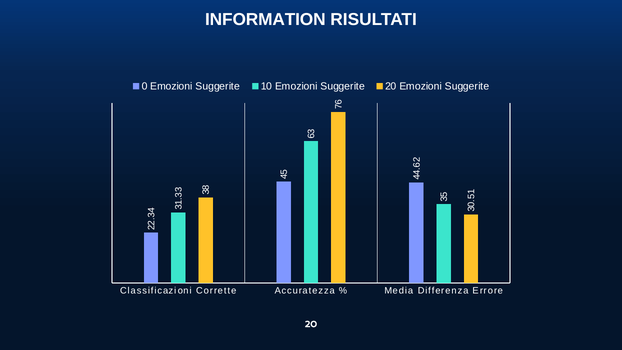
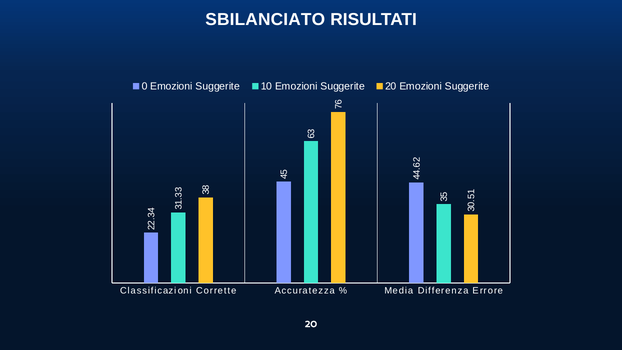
INFORMATION: INFORMATION -> SBILANCIATO
